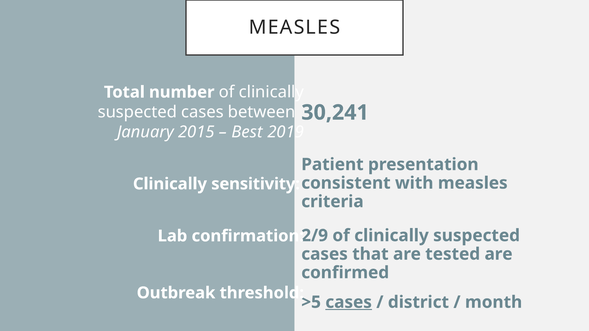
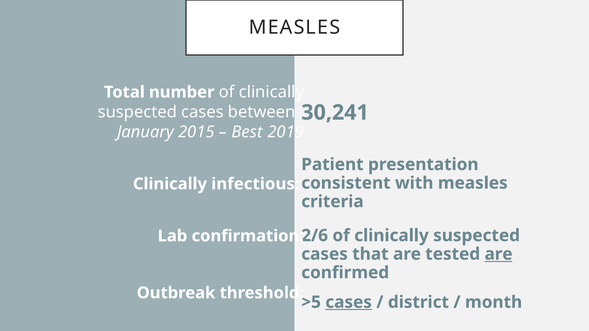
sensitivity: sensitivity -> infectious
2/9: 2/9 -> 2/6
are at (499, 254) underline: none -> present
